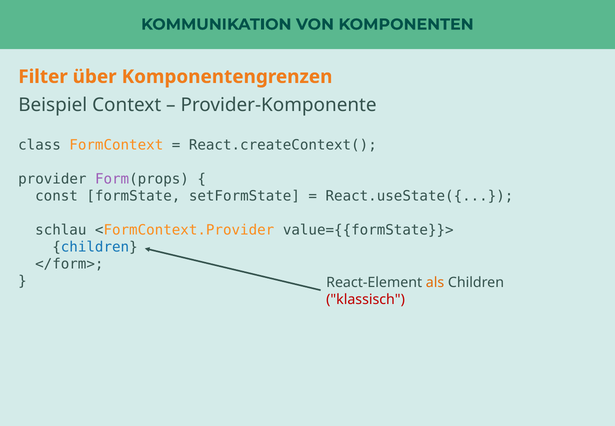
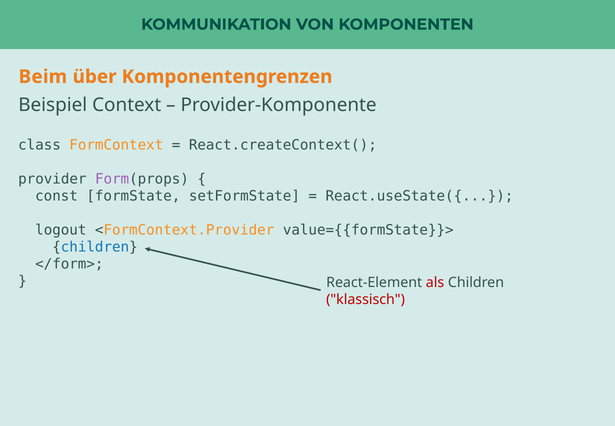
Filter: Filter -> Beim
schlau: schlau -> logout
als colour: orange -> red
